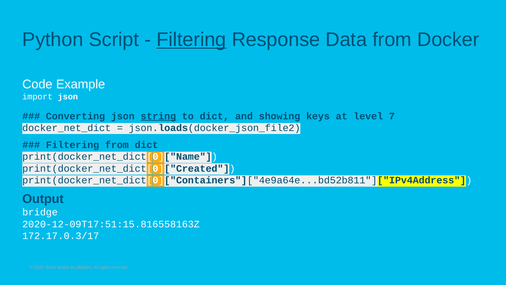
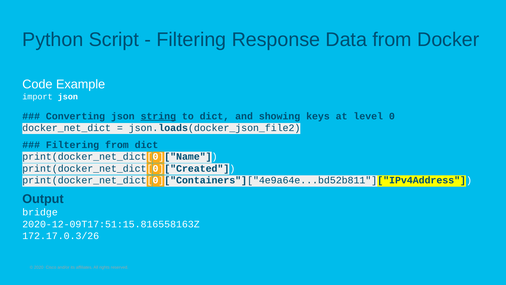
Filtering at (191, 40) underline: present -> none
7: 7 -> 0
172.17.0.3/17: 172.17.0.3/17 -> 172.17.0.3/26
